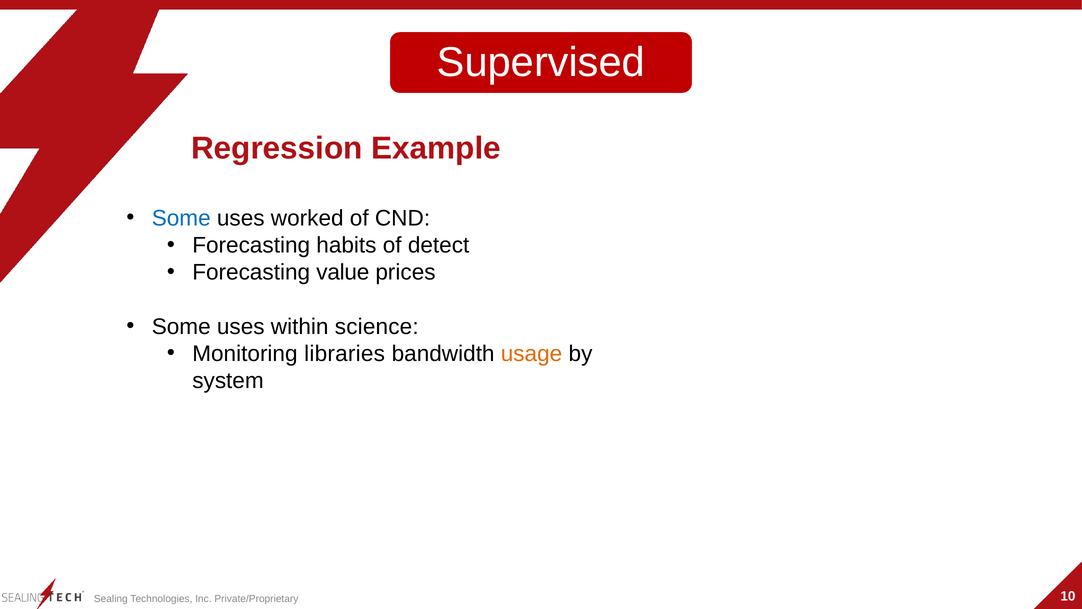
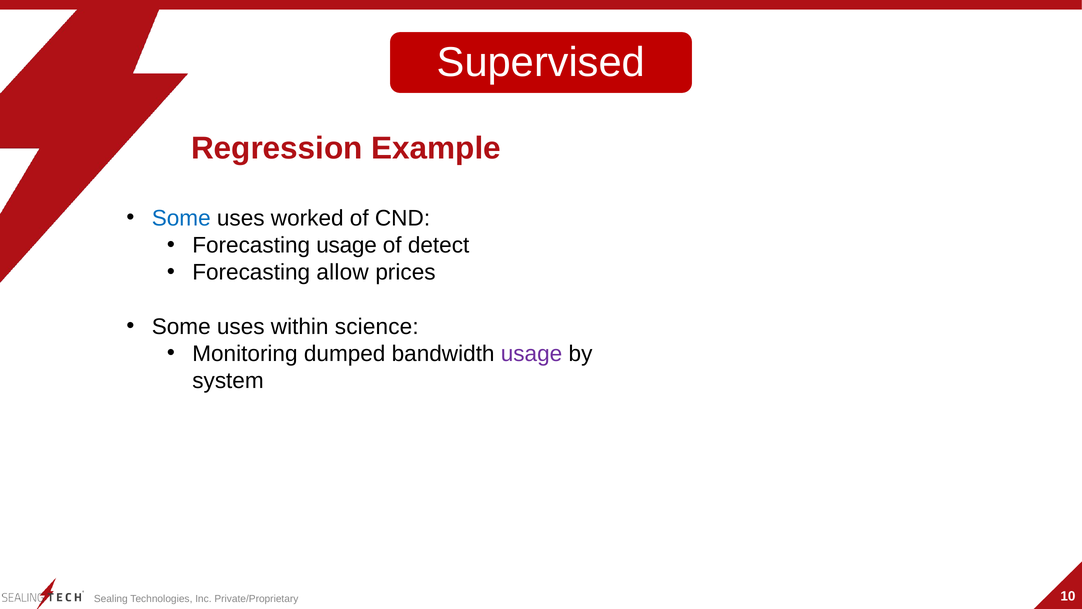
Forecasting habits: habits -> usage
value: value -> allow
libraries: libraries -> dumped
usage at (532, 353) colour: orange -> purple
